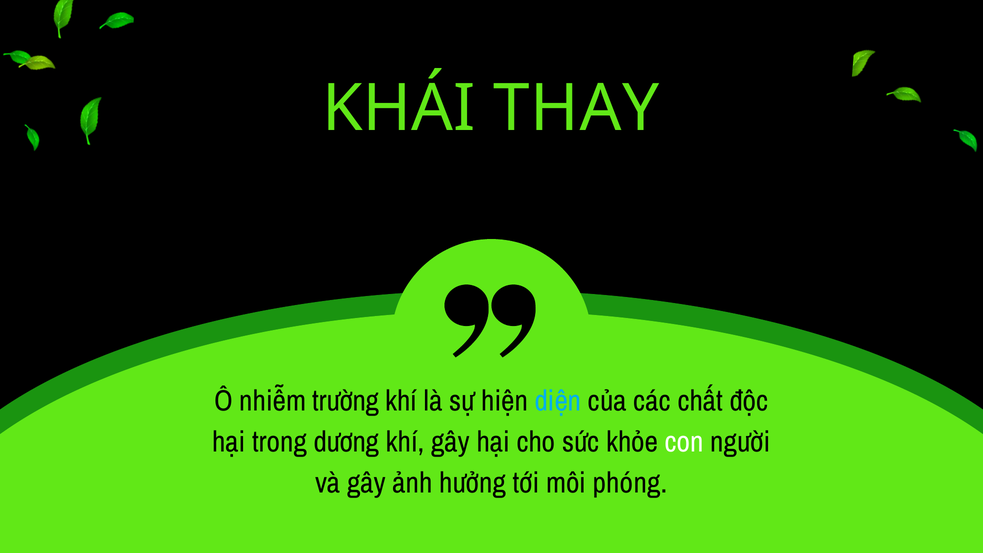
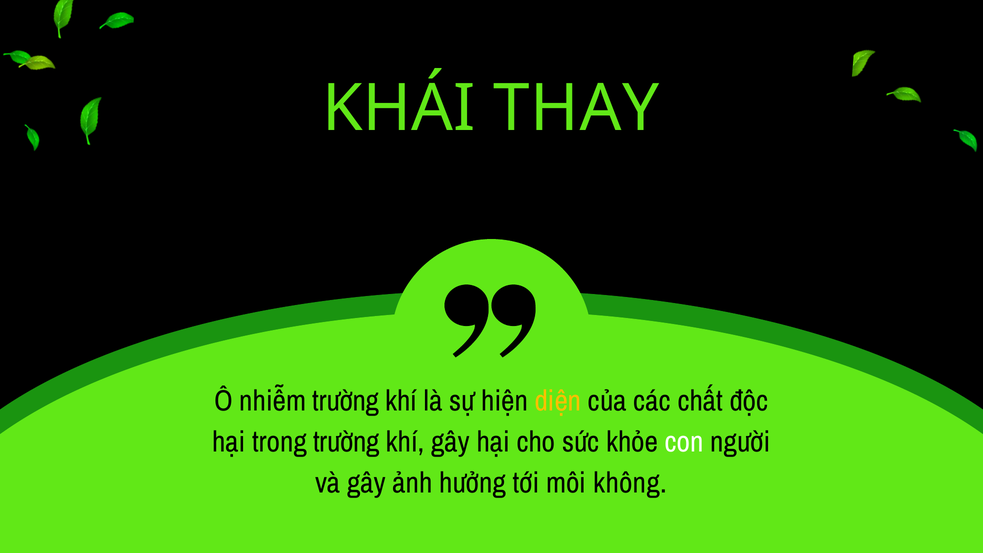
diện colour: light blue -> yellow
trong dương: dương -> trường
phóng: phóng -> không
